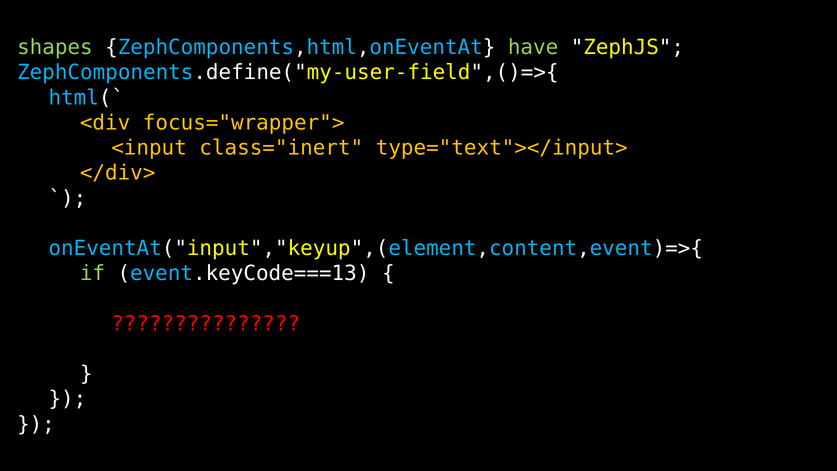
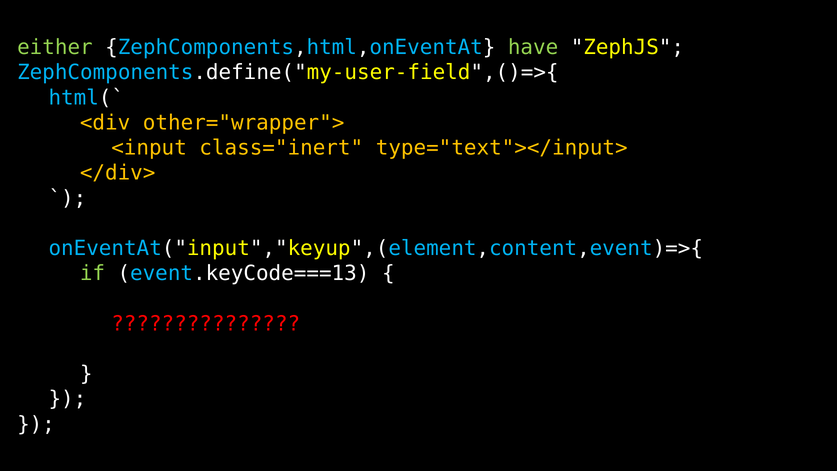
shapes: shapes -> either
focus="wrapper">: focus="wrapper"> -> other="wrapper">
